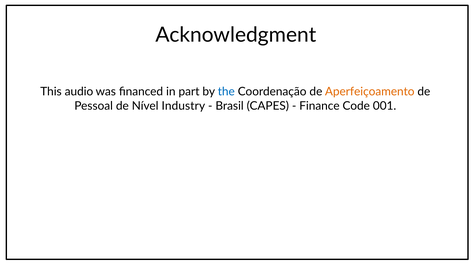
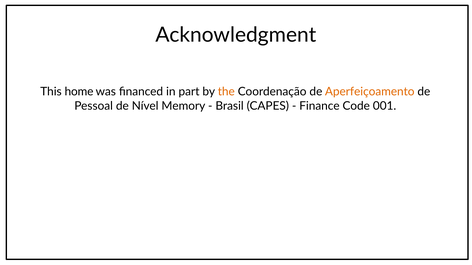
audio: audio -> home
the colour: blue -> orange
Industry: Industry -> Memory
